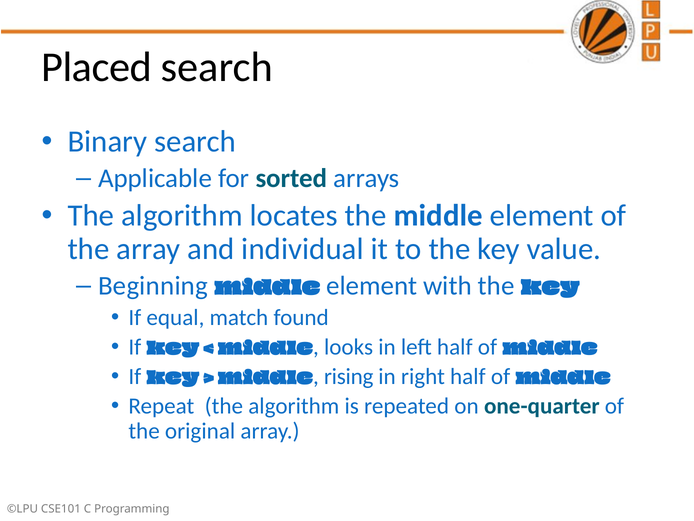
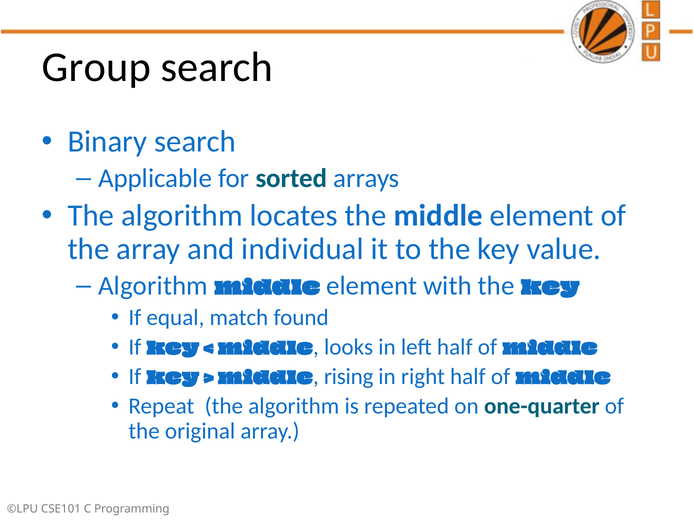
Placed: Placed -> Group
Beginning at (153, 285): Beginning -> Algorithm
